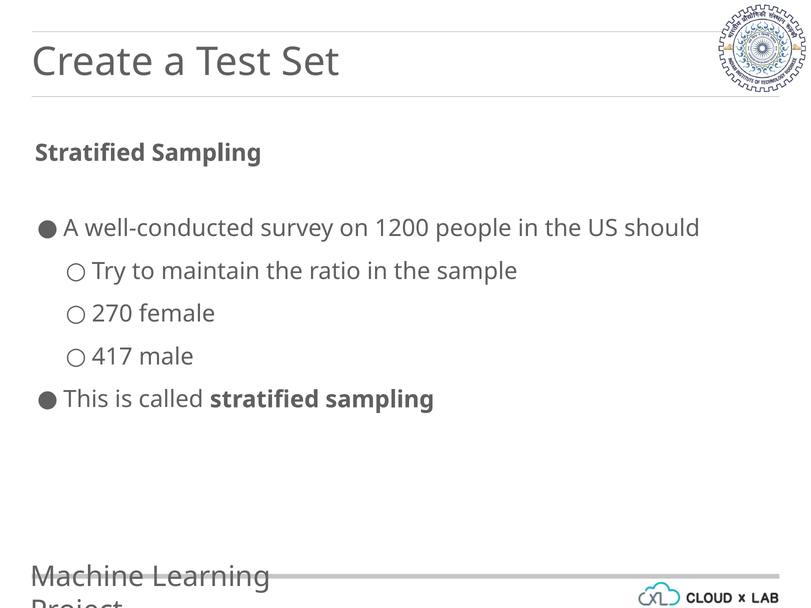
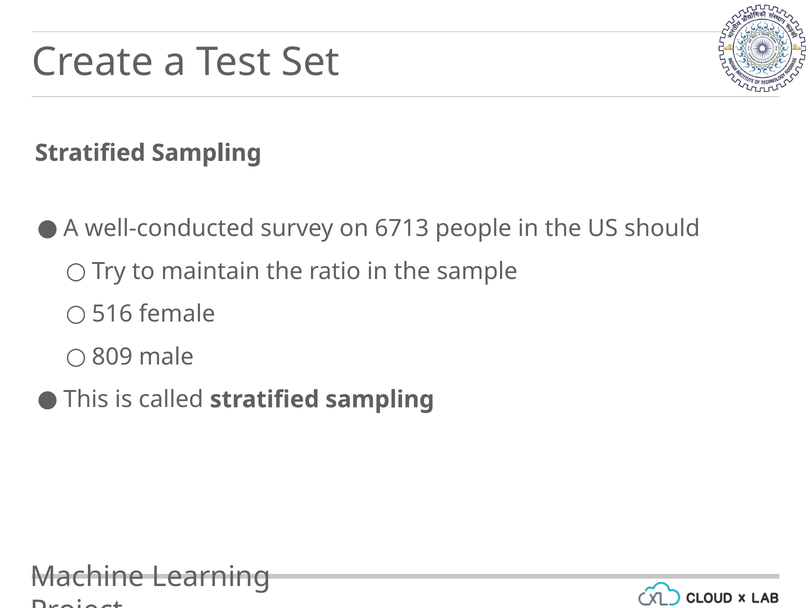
1200: 1200 -> 6713
270: 270 -> 516
417: 417 -> 809
